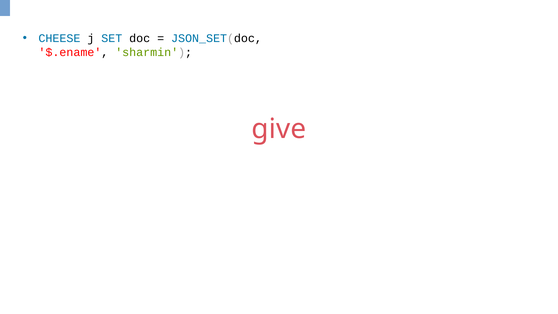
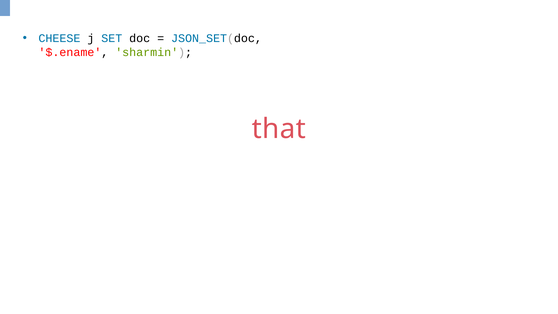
give: give -> that
